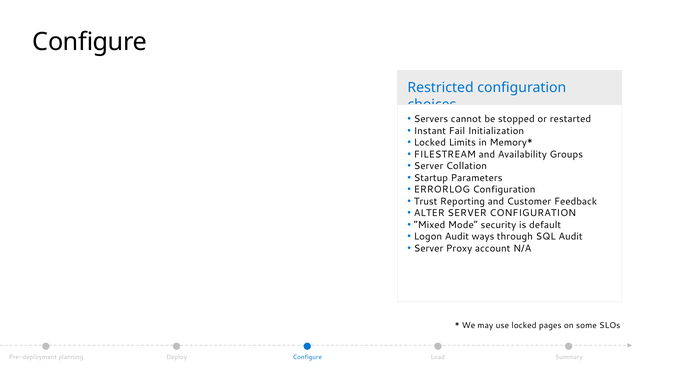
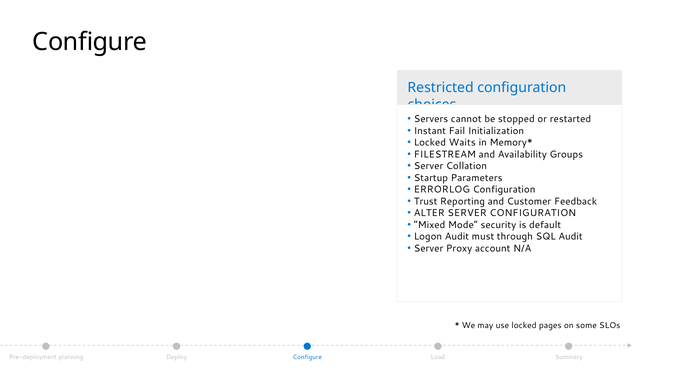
Limits: Limits -> Waits
ways: ways -> must
